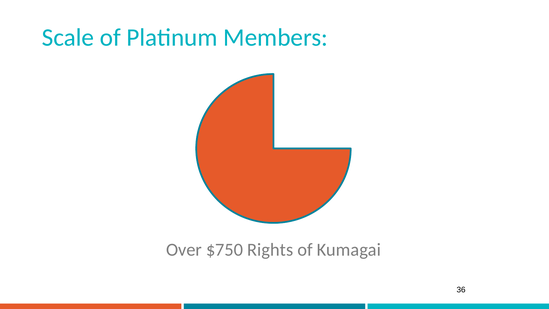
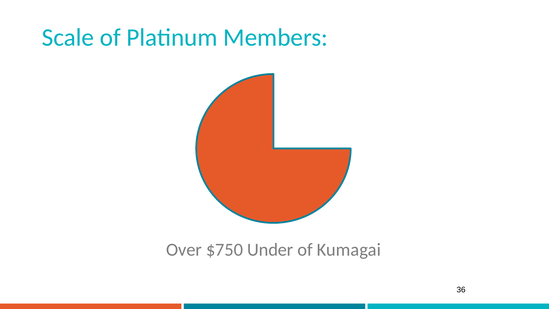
Rights: Rights -> Under
